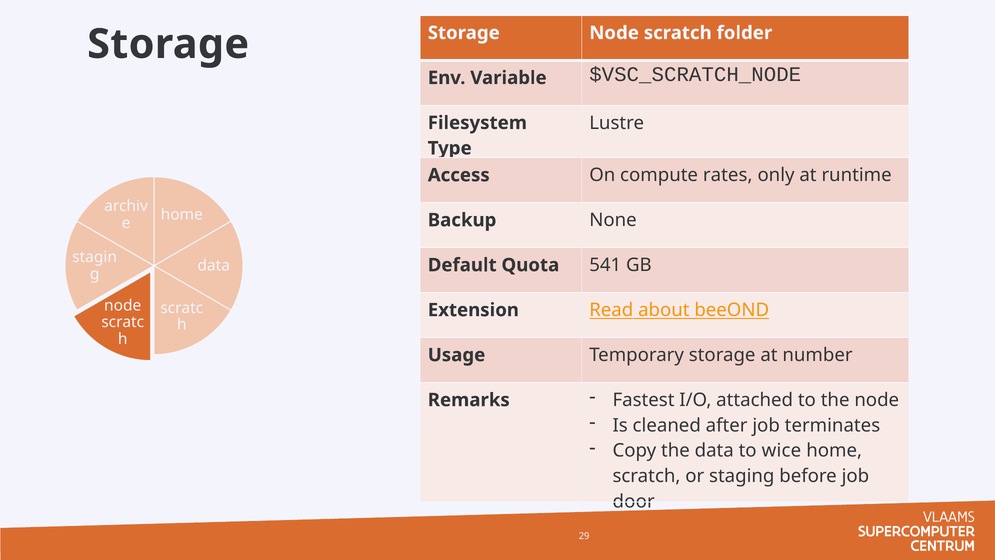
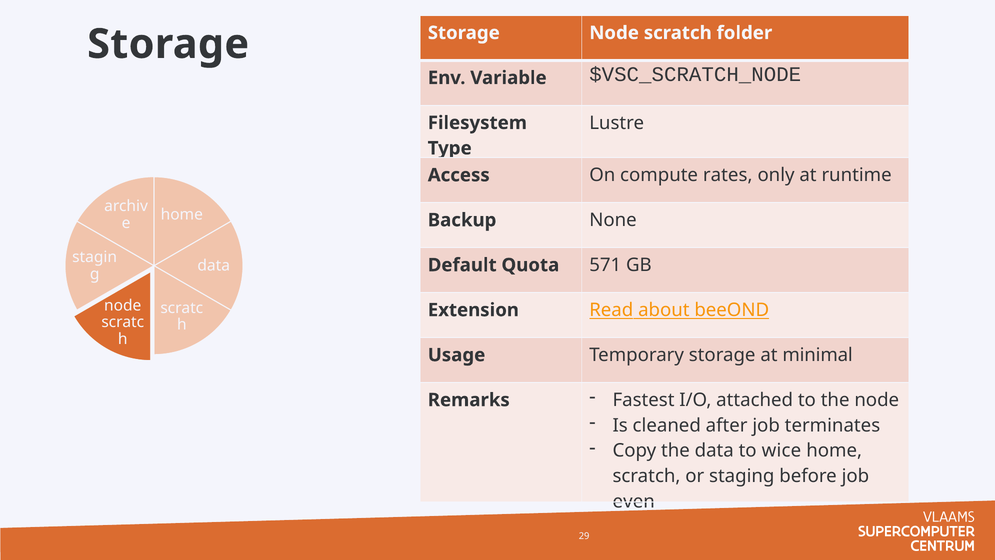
541: 541 -> 571
number: number -> minimal
door: door -> even
